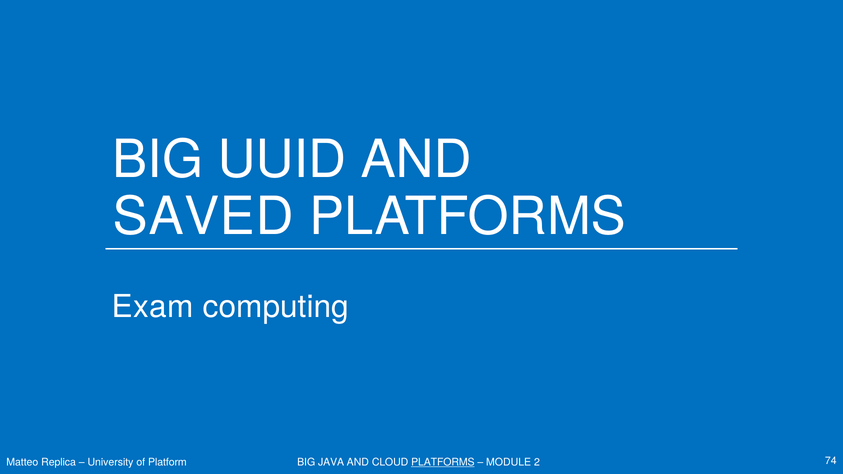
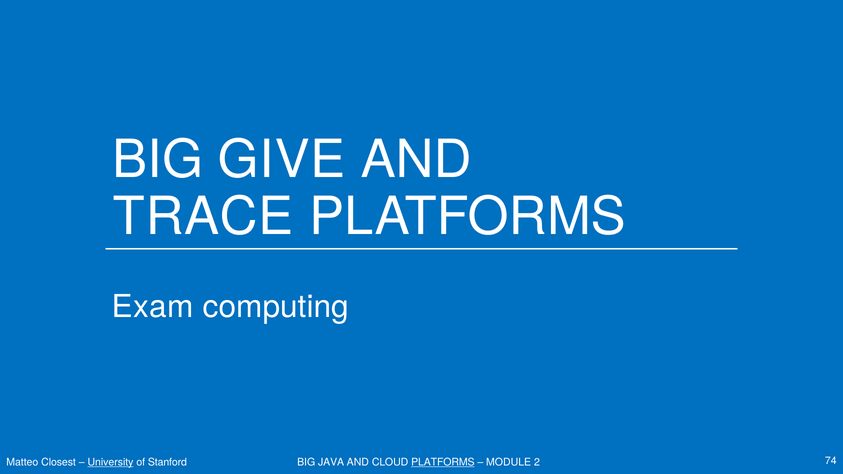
UUID: UUID -> GIVE
SAVED: SAVED -> TRACE
Replica: Replica -> Closest
University underline: none -> present
Platform: Platform -> Stanford
